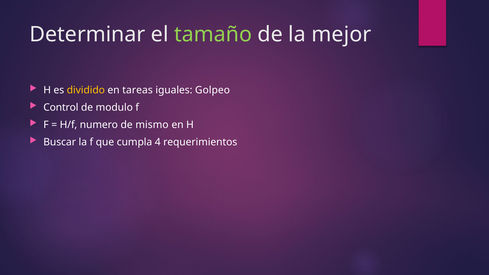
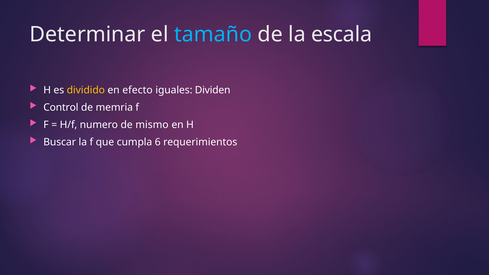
tamaño colour: light green -> light blue
mejor: mejor -> escala
tareas: tareas -> efecto
Golpeo: Golpeo -> Dividen
modulo: modulo -> memria
4: 4 -> 6
